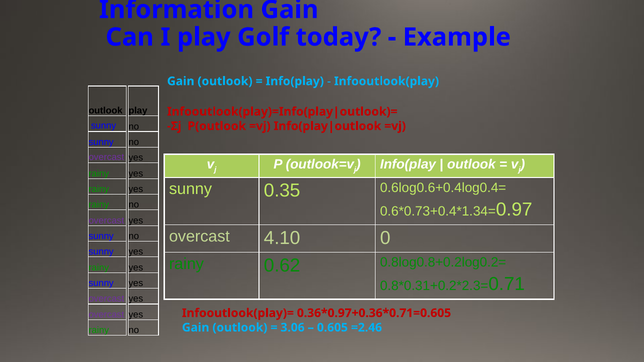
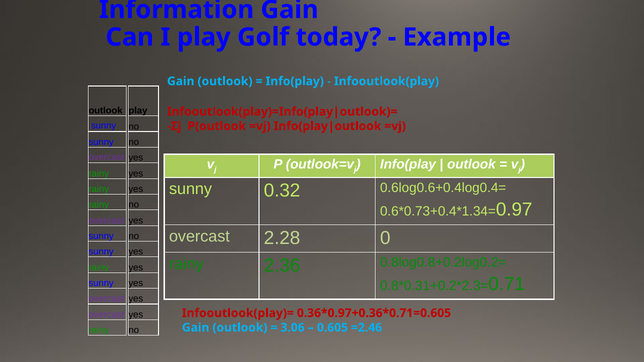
0.35: 0.35 -> 0.32
4.10: 4.10 -> 2.28
0.62: 0.62 -> 2.36
